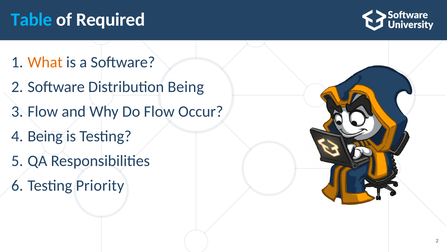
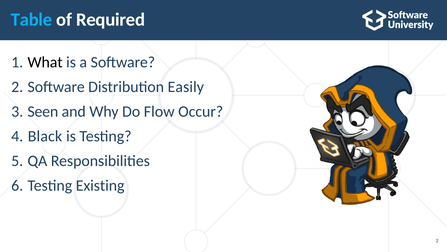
What colour: orange -> black
Distribution Being: Being -> Easily
Flow at (43, 111): Flow -> Seen
Being at (45, 136): Being -> Black
Priority: Priority -> Existing
